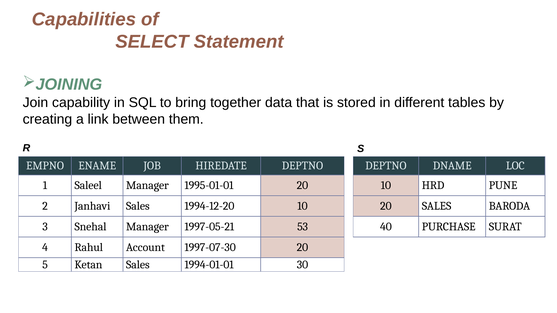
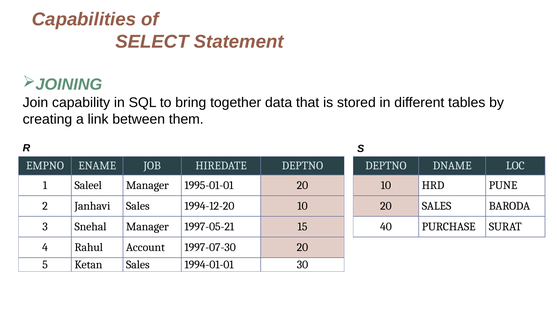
53: 53 -> 15
